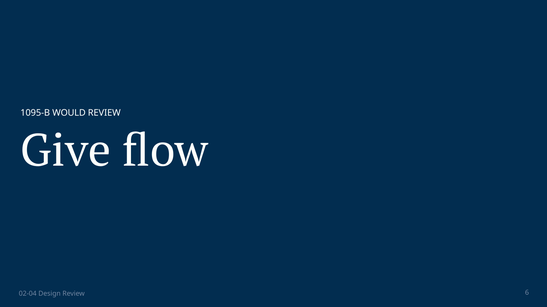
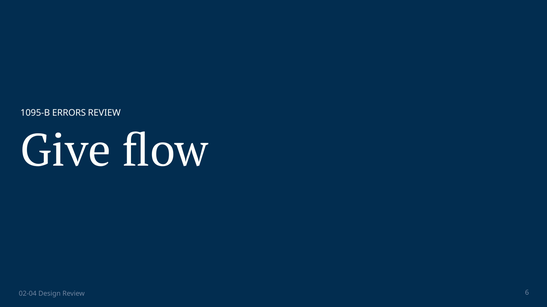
WOULD: WOULD -> ERRORS
